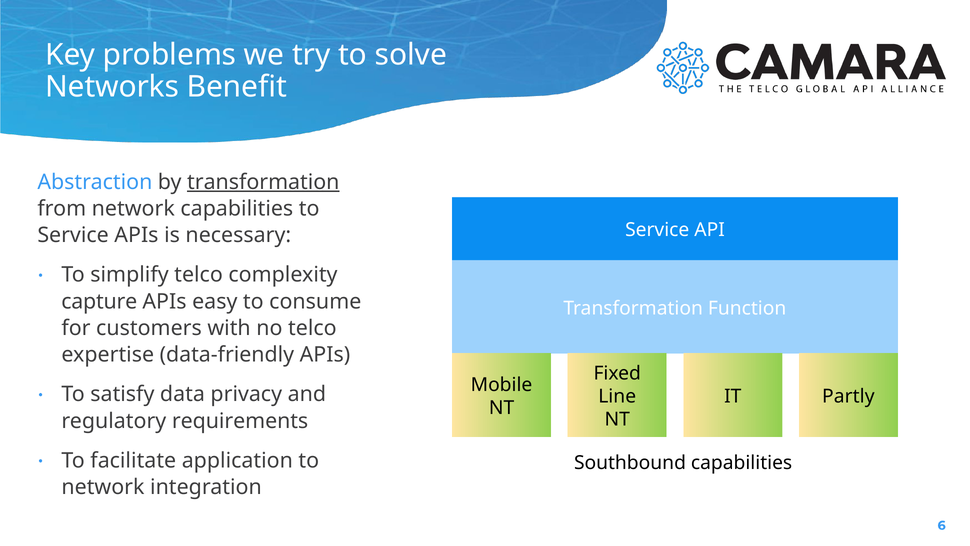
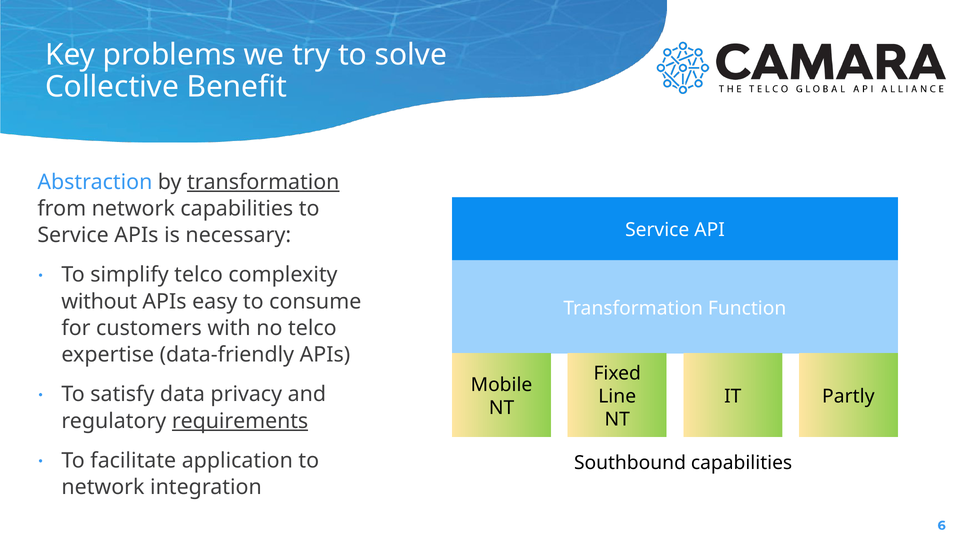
Networks: Networks -> Collective
capture: capture -> without
requirements underline: none -> present
